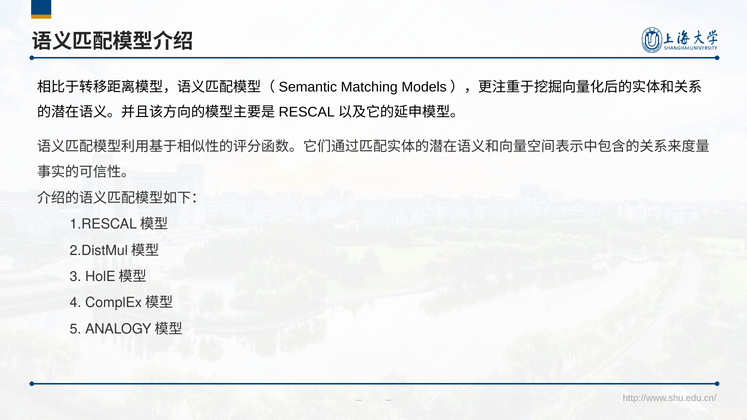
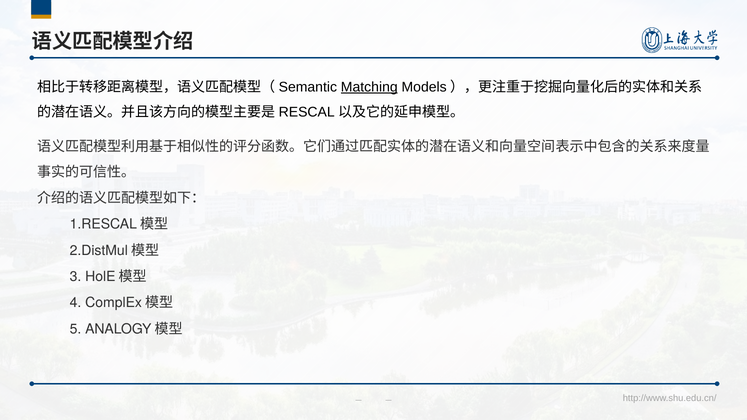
Matching underline: none -> present
